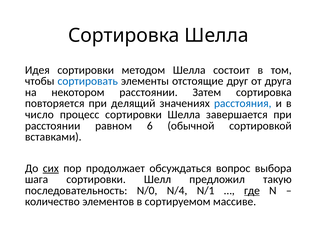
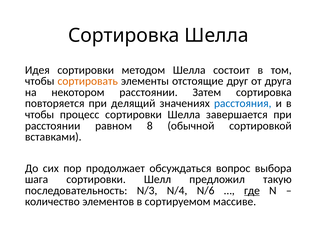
сортировать colour: blue -> orange
число at (39, 114): число -> чтобы
6: 6 -> 8
сих underline: present -> none
N/0: N/0 -> N/3
N/1: N/1 -> N/6
